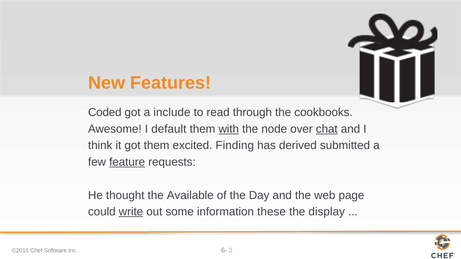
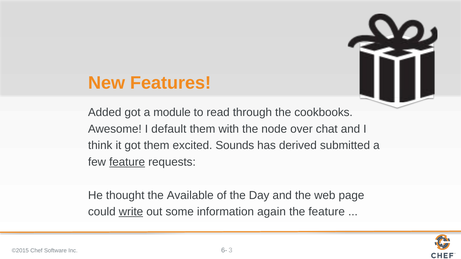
Coded: Coded -> Added
include: include -> module
with underline: present -> none
chat underline: present -> none
Finding: Finding -> Sounds
these: these -> again
the display: display -> feature
